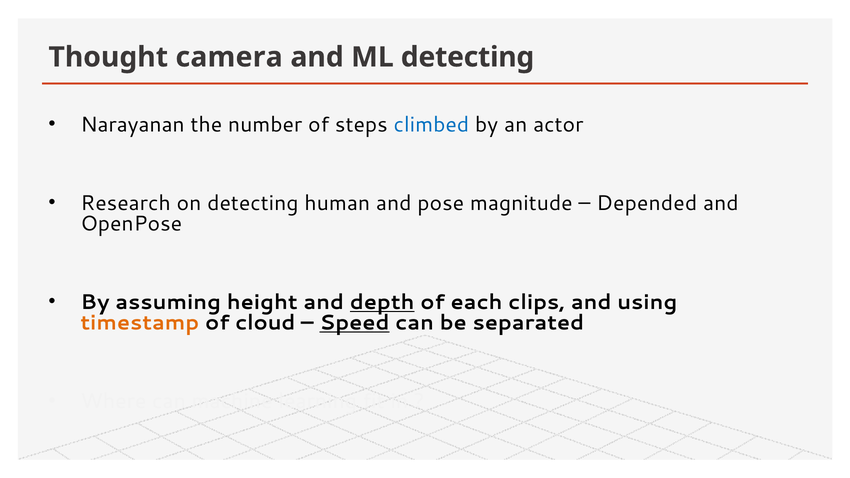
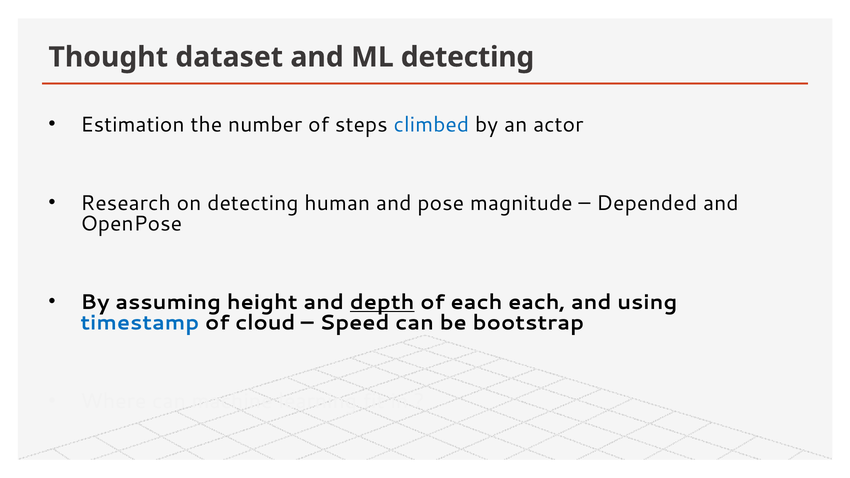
camera: camera -> dataset
Narayanan: Narayanan -> Estimation
each clips: clips -> each
timestamp colour: orange -> blue
Speed underline: present -> none
separated: separated -> bootstrap
